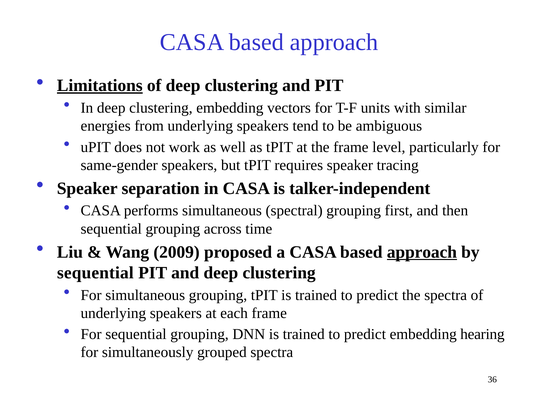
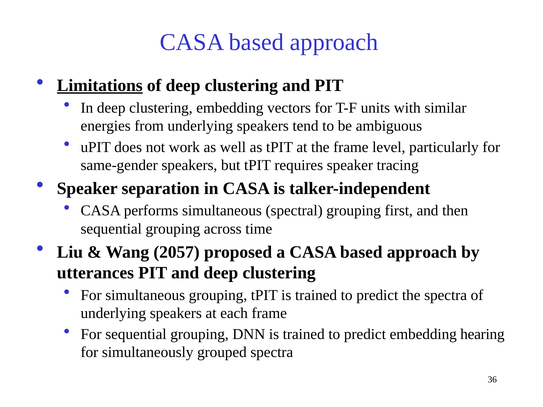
2009: 2009 -> 2057
approach at (422, 252) underline: present -> none
sequential at (95, 273): sequential -> utterances
